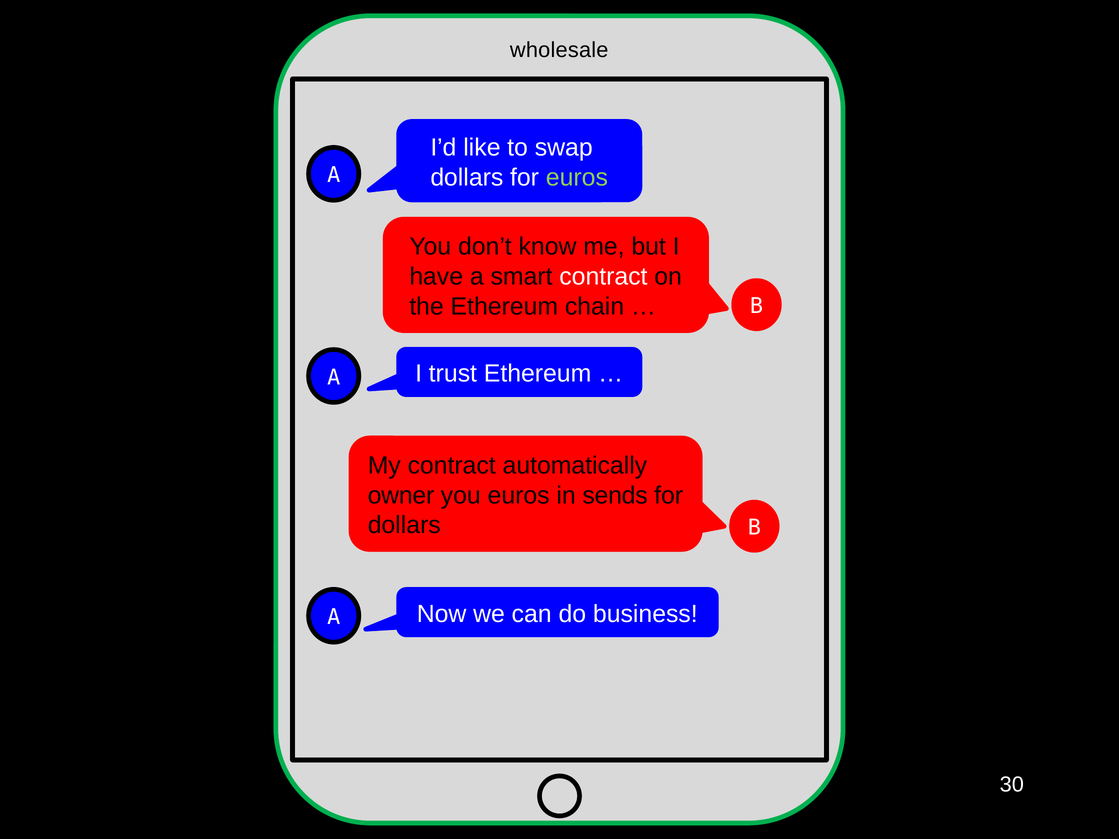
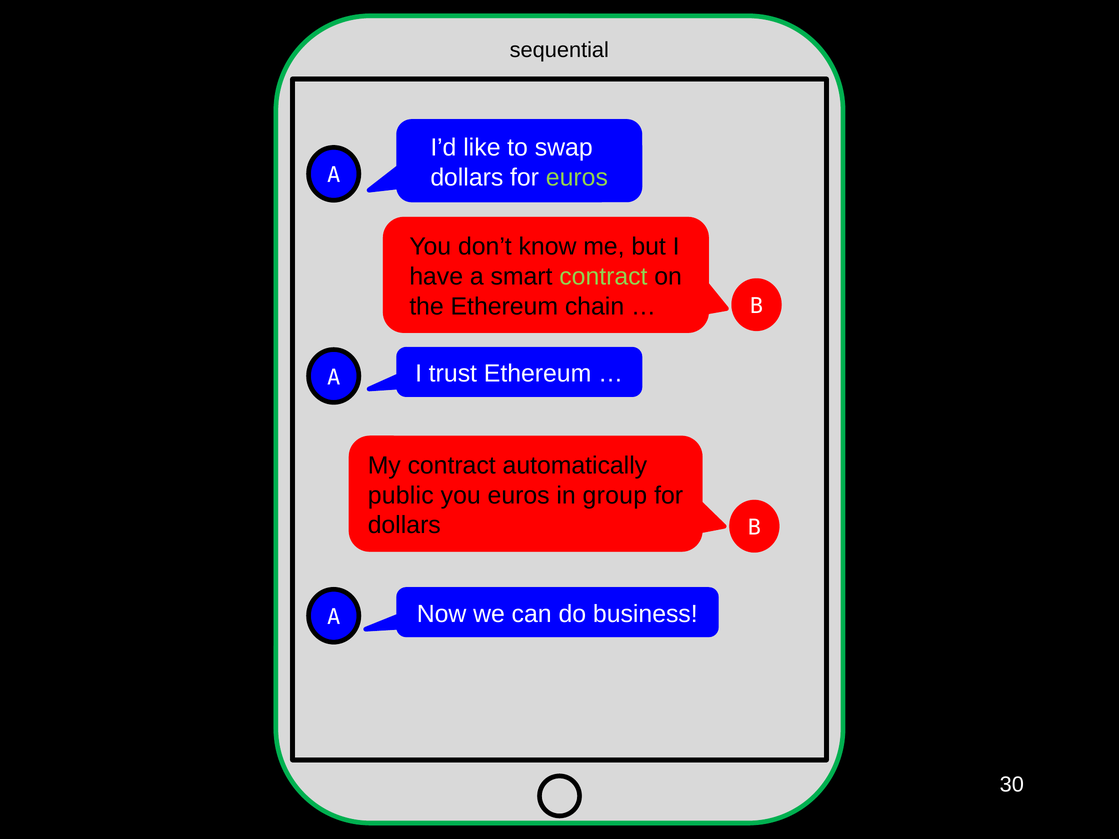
wholesale: wholesale -> sequential
contract at (603, 277) colour: white -> light green
owner: owner -> public
sends: sends -> group
